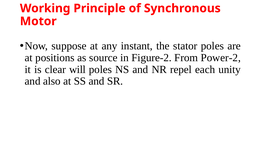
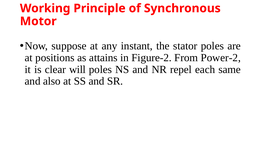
source: source -> attains
unity: unity -> same
